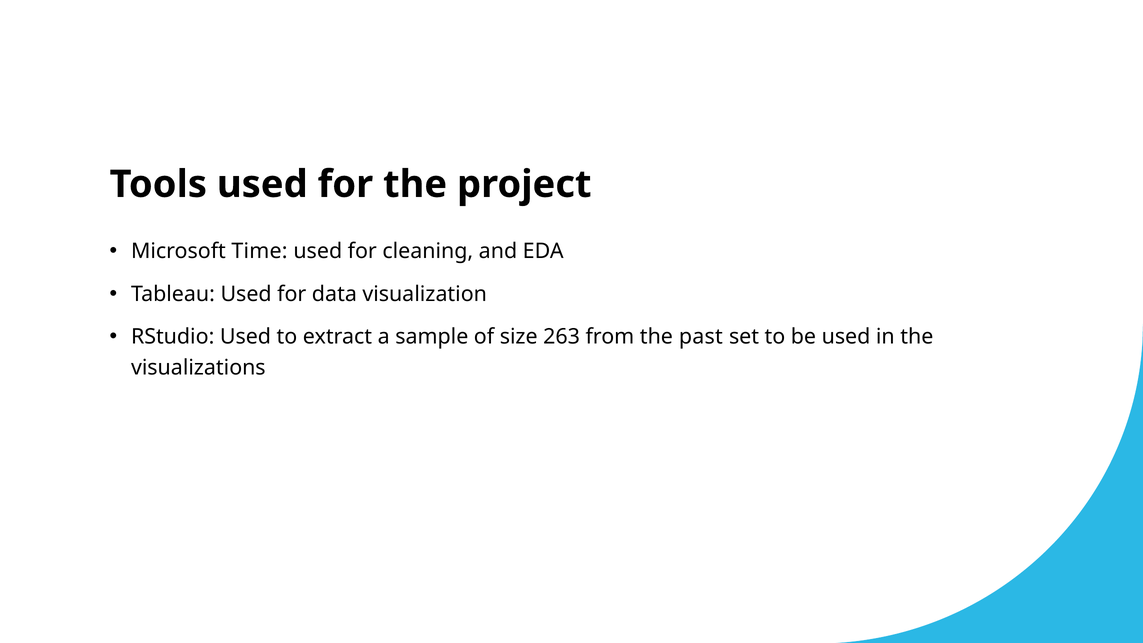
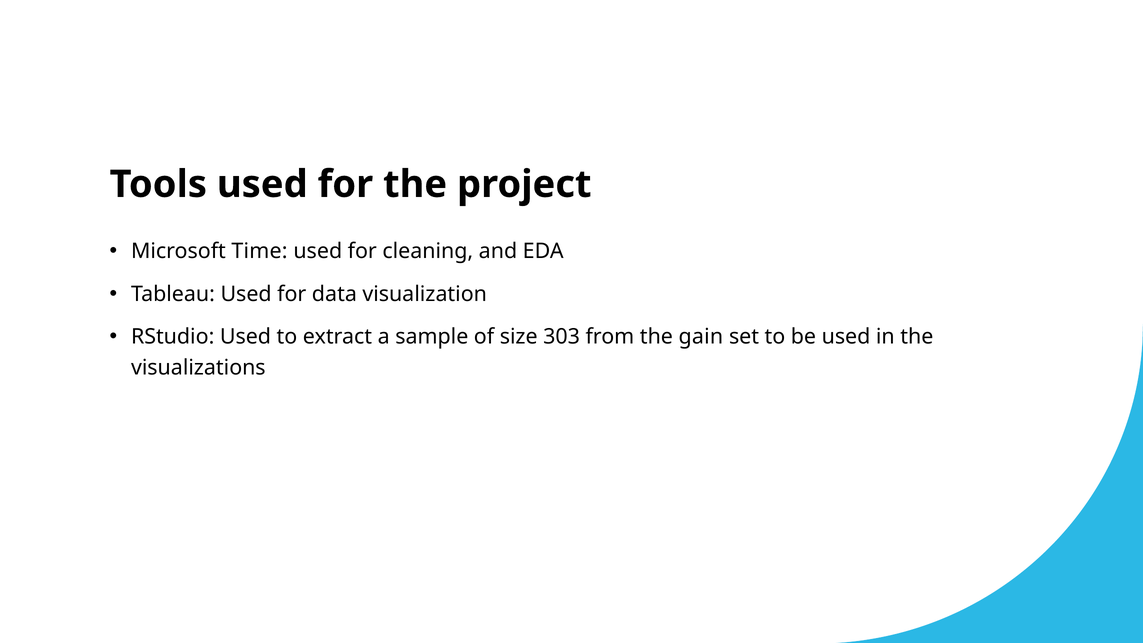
263: 263 -> 303
past: past -> gain
